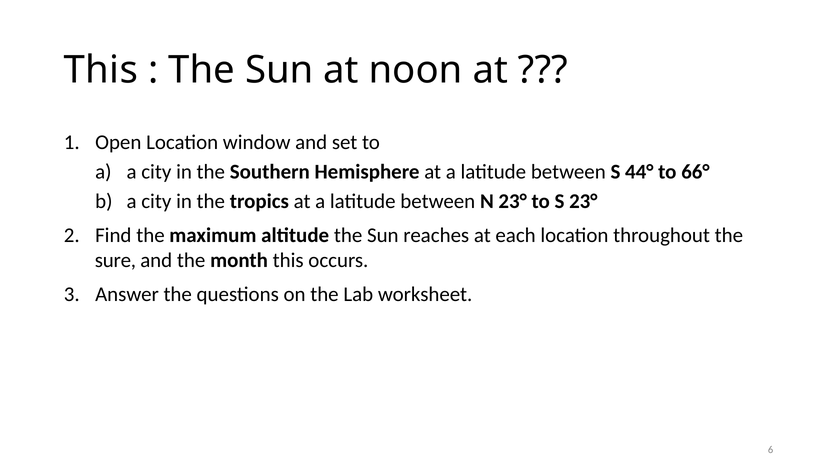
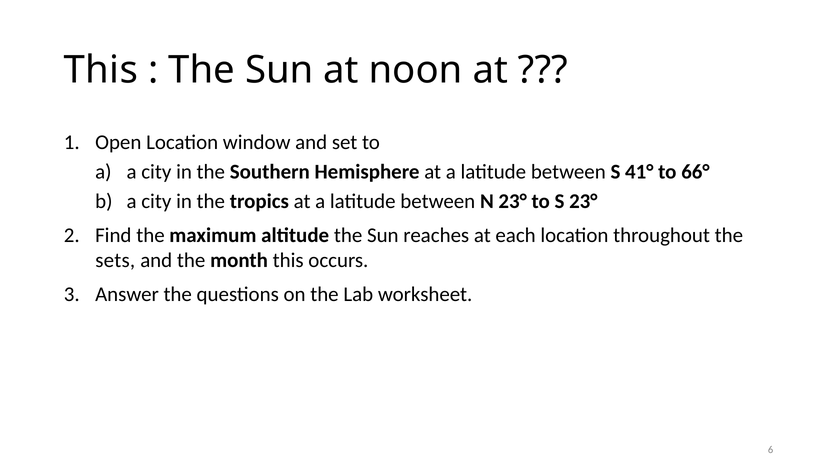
44°: 44° -> 41°
sure: sure -> sets
